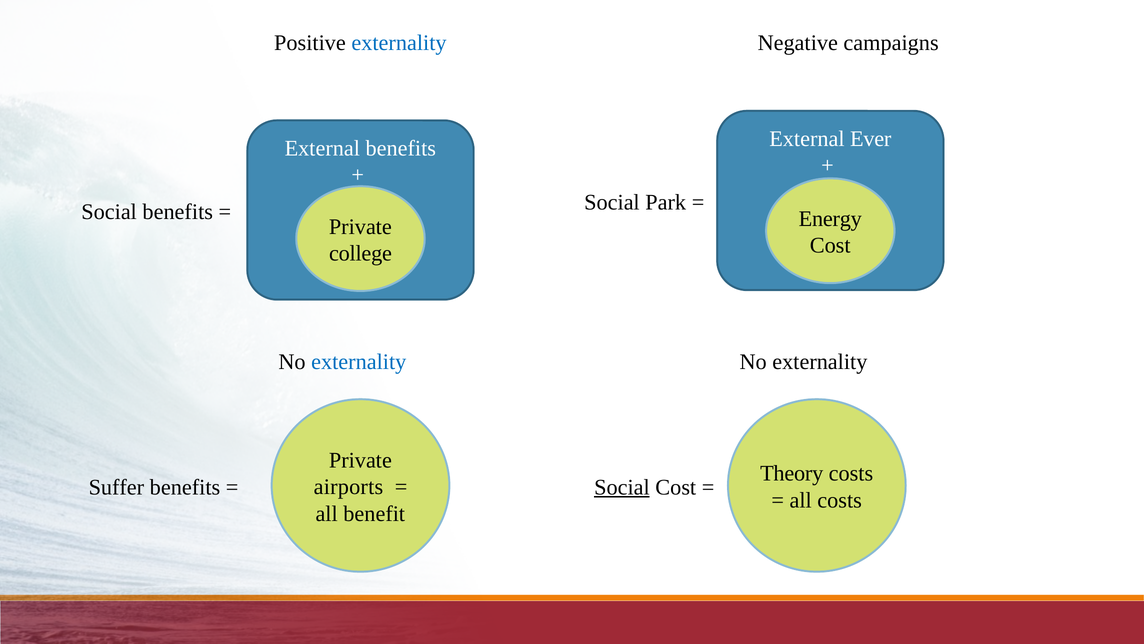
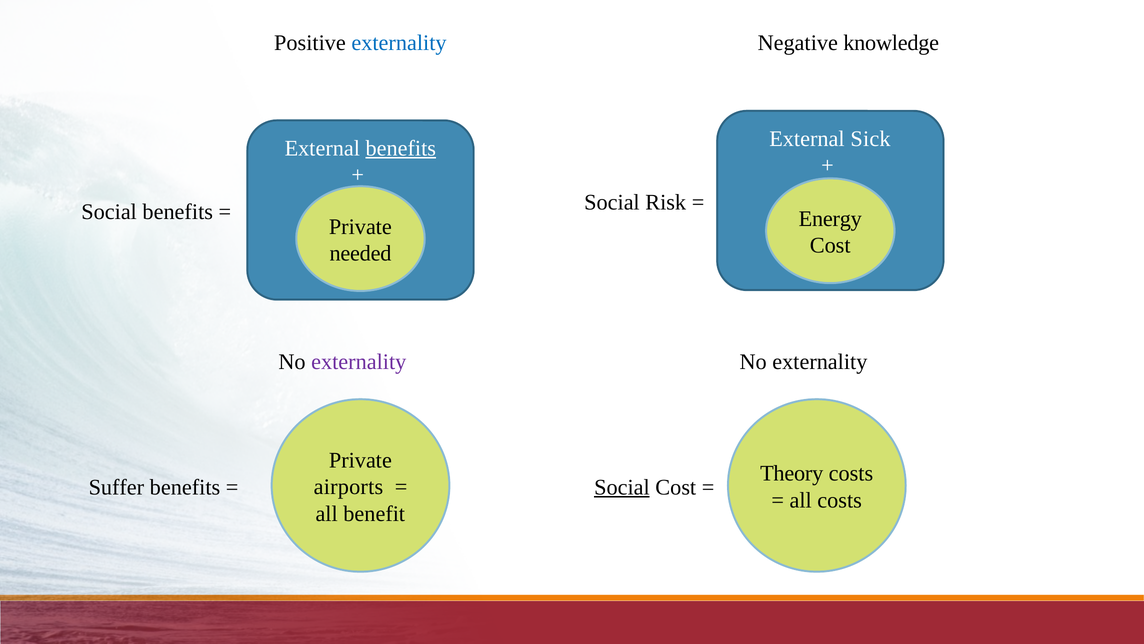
campaigns: campaigns -> knowledge
Ever: Ever -> Sick
benefits at (401, 148) underline: none -> present
Park: Park -> Risk
college: college -> needed
externality at (359, 361) colour: blue -> purple
